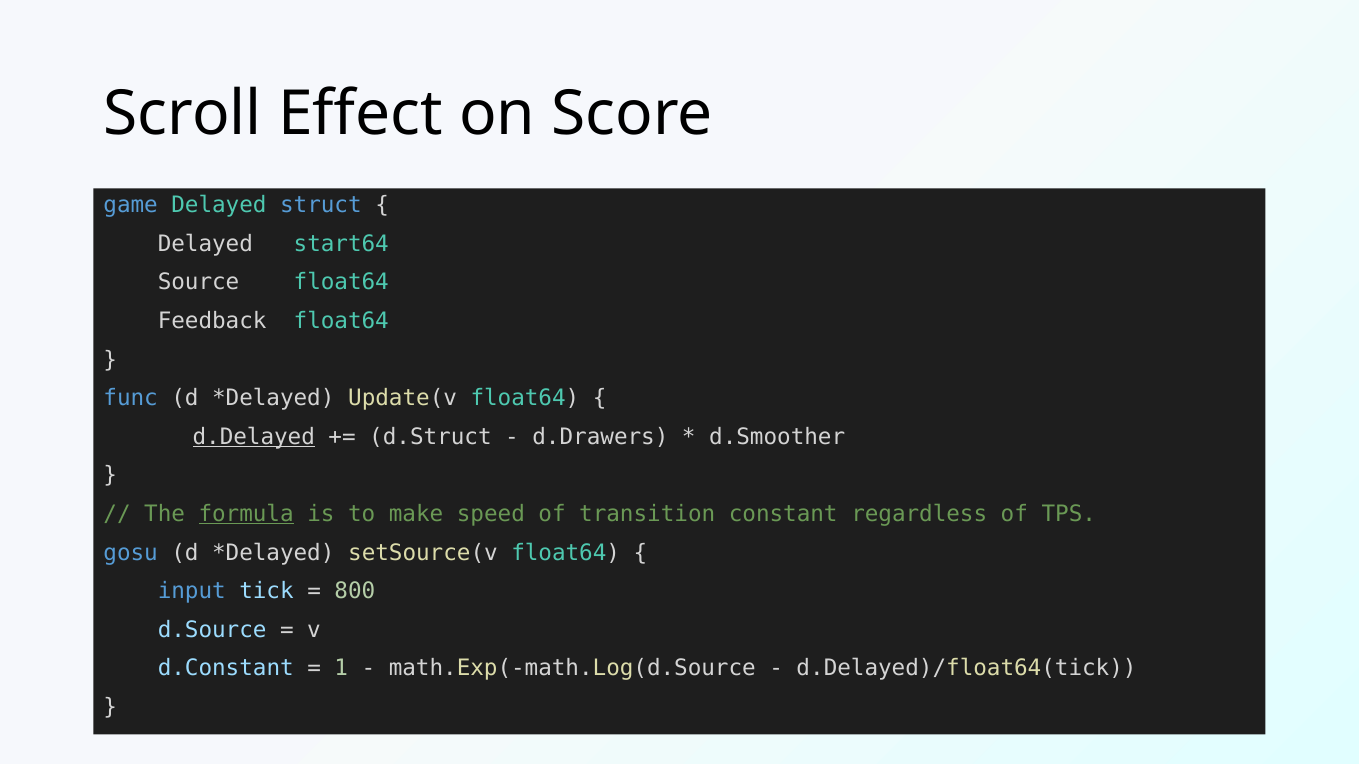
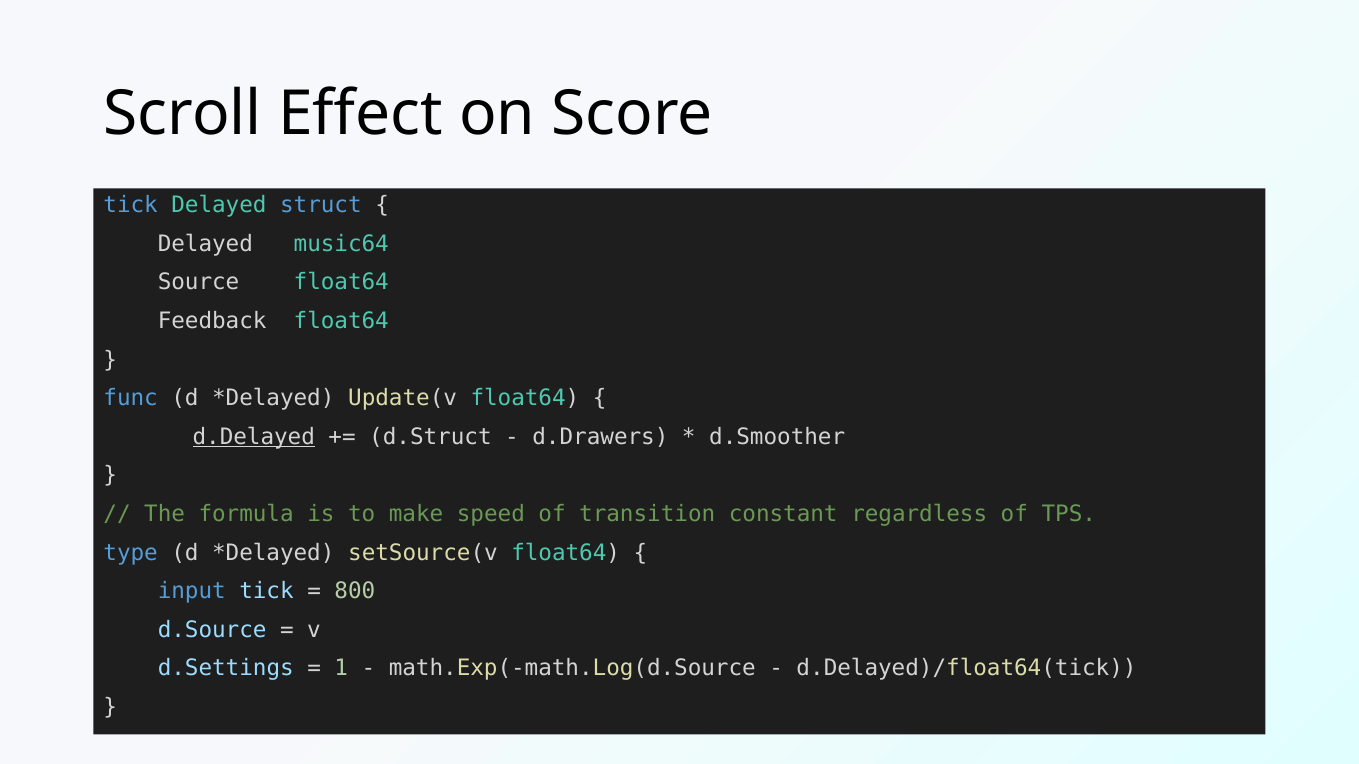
game at (131, 205): game -> tick
start64: start64 -> music64
formula underline: present -> none
gosu: gosu -> type
d.Constant: d.Constant -> d.Settings
